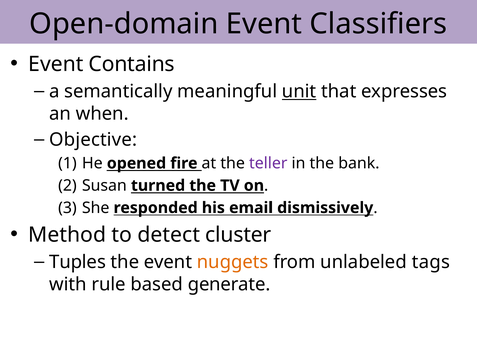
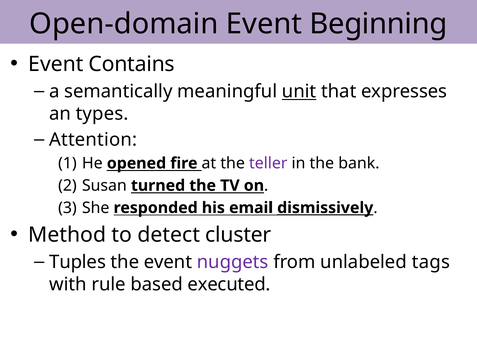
Classifiers: Classifiers -> Beginning
when: when -> types
Objective: Objective -> Attention
dismissively underline: none -> present
nuggets colour: orange -> purple
generate: generate -> executed
